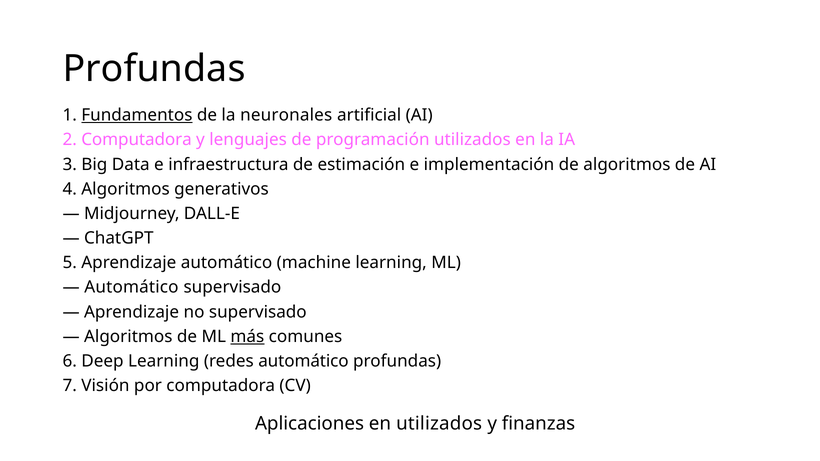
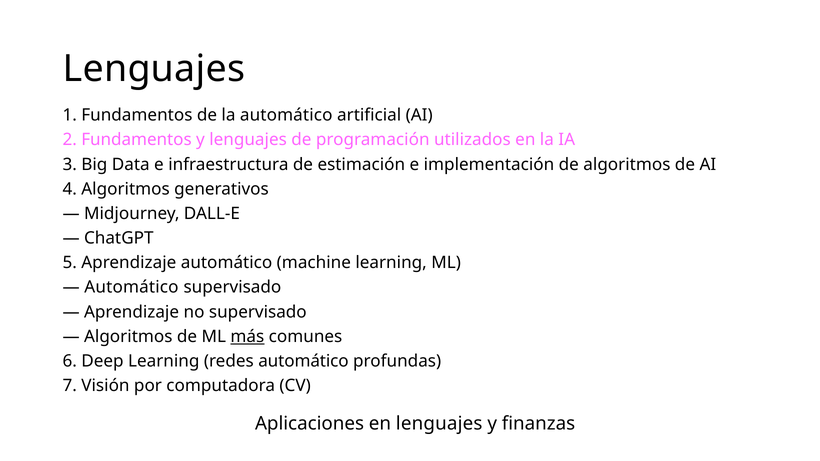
Profundas at (154, 69): Profundas -> Lenguajes
Fundamentos at (137, 115) underline: present -> none
la neuronales: neuronales -> automático
2 Computadora: Computadora -> Fundamentos
en utilizados: utilizados -> lenguajes
